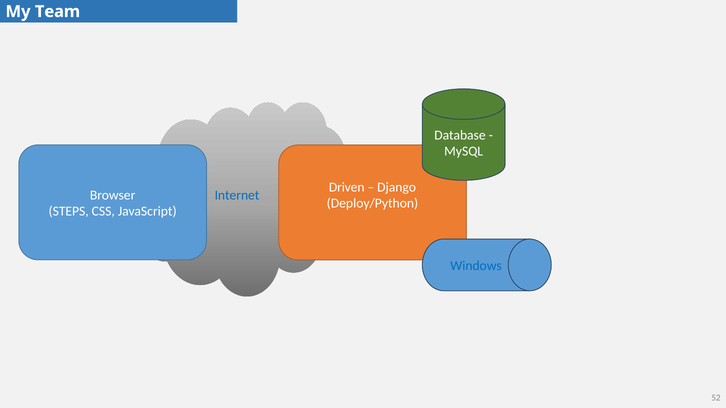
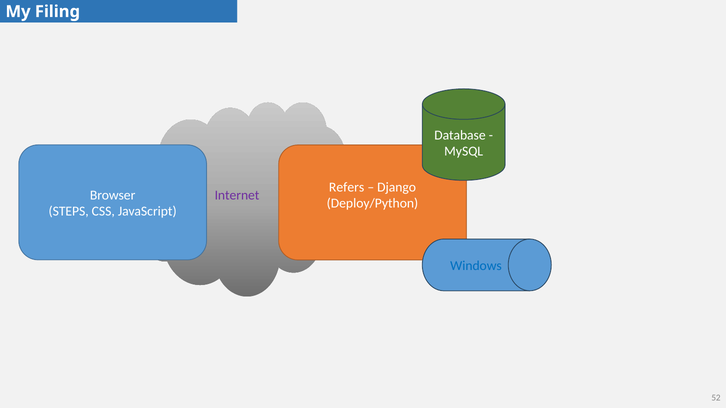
Team: Team -> Filing
Driven: Driven -> Refers
Internet colour: blue -> purple
